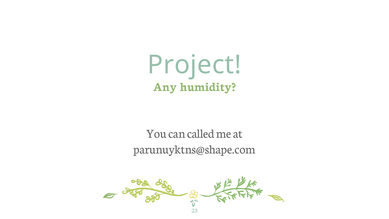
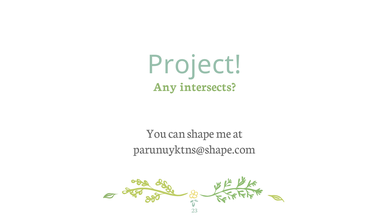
humidity: humidity -> intersects
called: called -> shape
